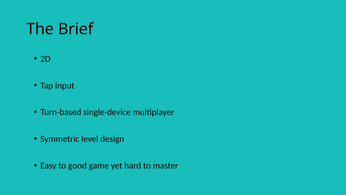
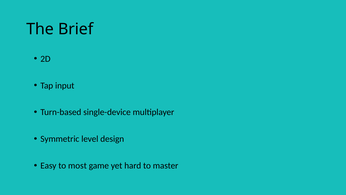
good: good -> most
